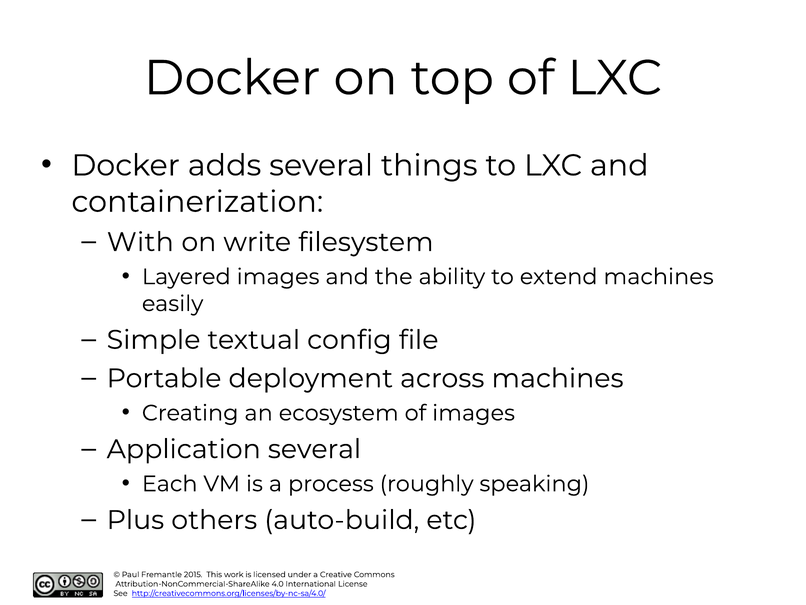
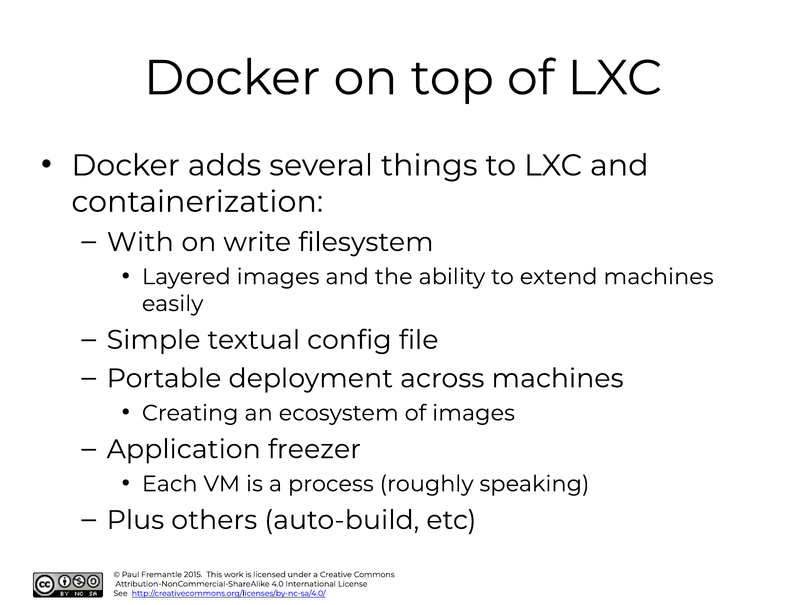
Application several: several -> freezer
